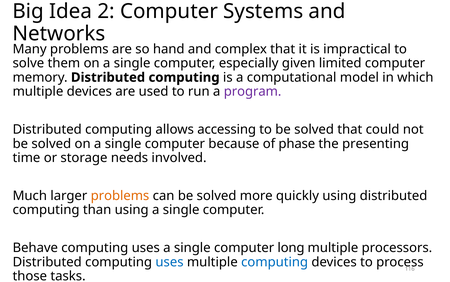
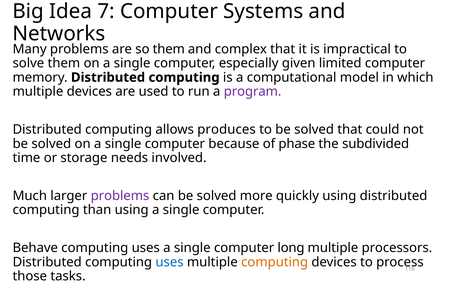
2: 2 -> 7
so hand: hand -> them
accessing: accessing -> produces
presenting: presenting -> subdivided
problems at (120, 195) colour: orange -> purple
computing at (275, 261) colour: blue -> orange
